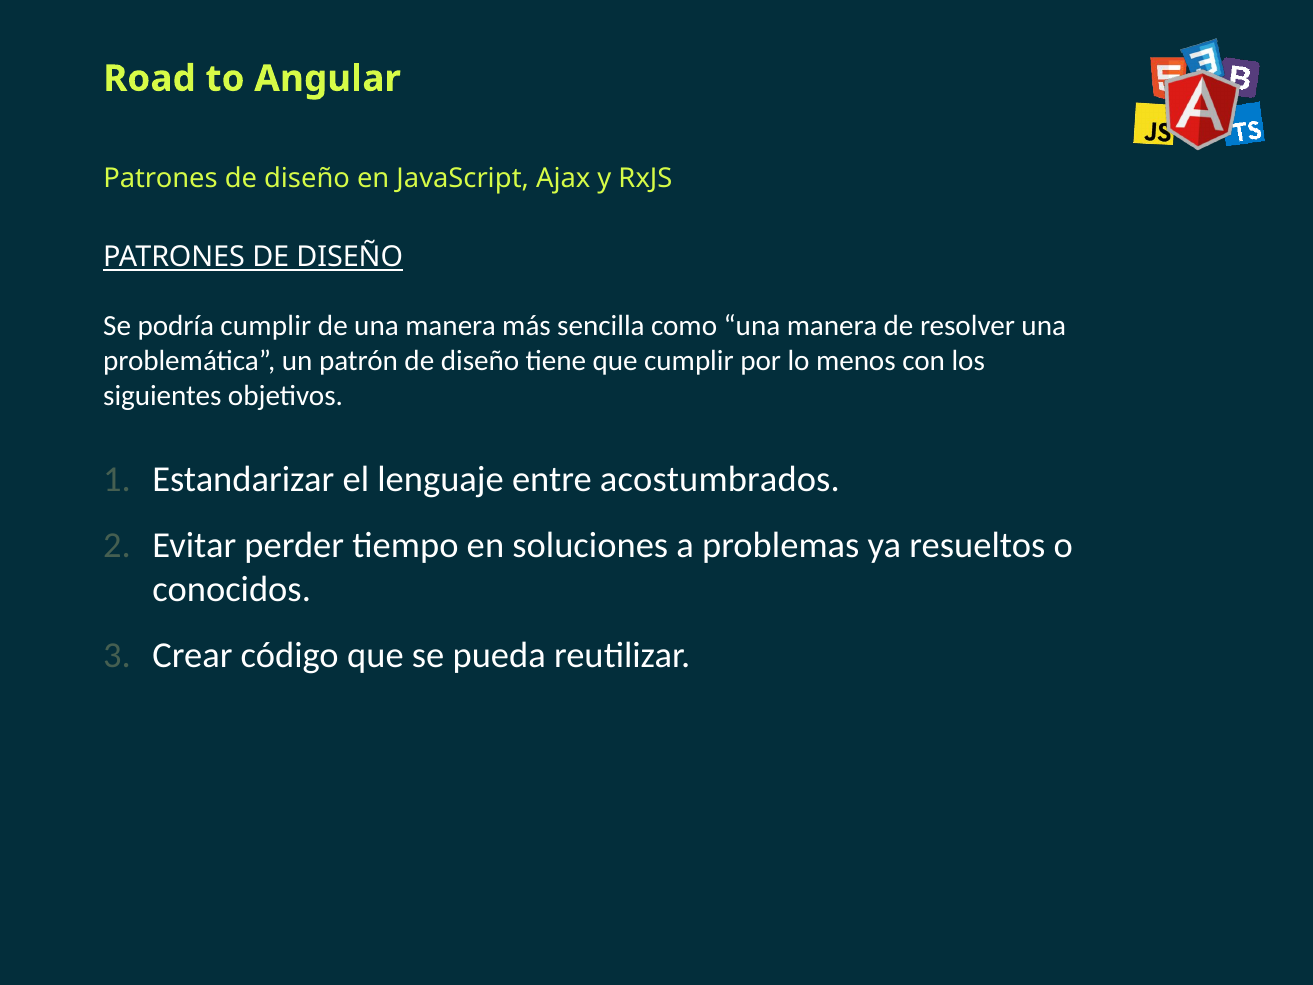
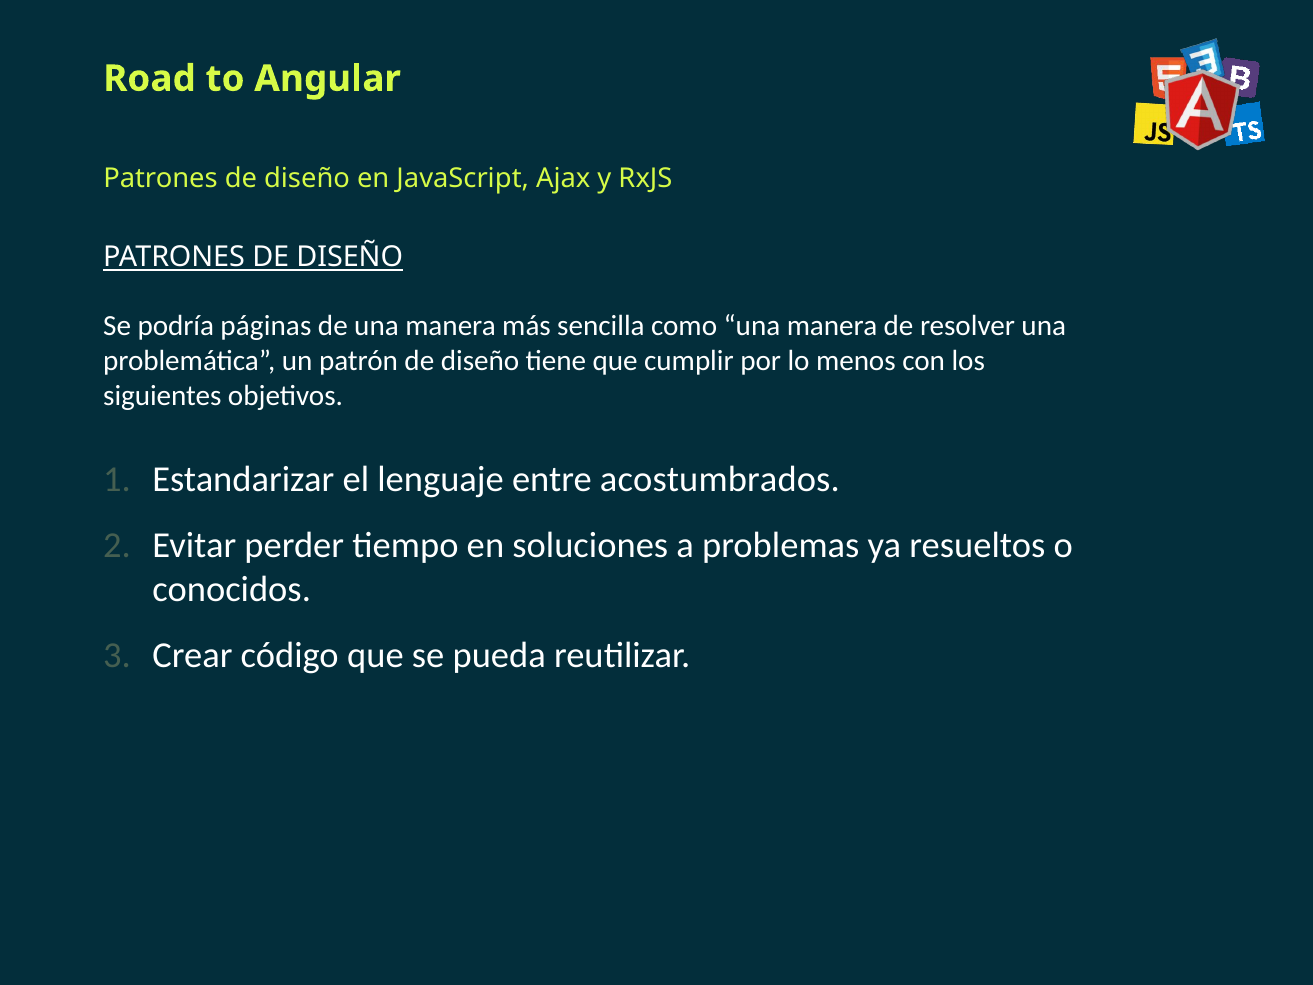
podría cumplir: cumplir -> páginas
